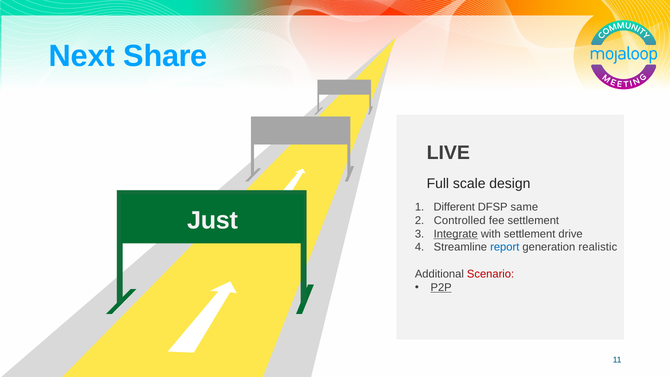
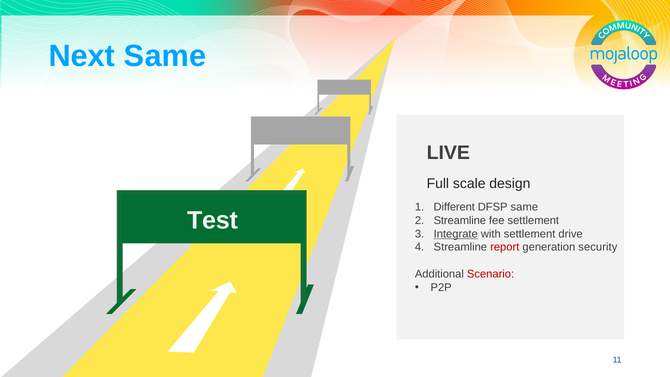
Next Share: Share -> Same
Just: Just -> Test
Controlled at (460, 220): Controlled -> Streamline
report colour: blue -> red
realistic: realistic -> security
P2P underline: present -> none
